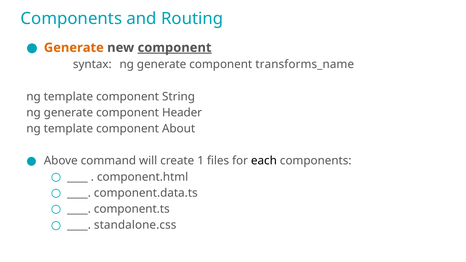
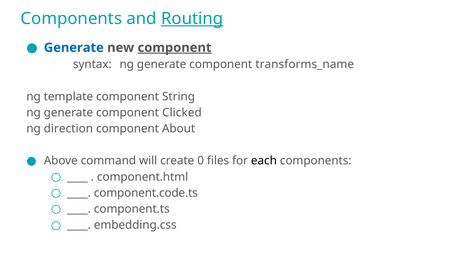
Routing underline: none -> present
Generate at (74, 48) colour: orange -> blue
Header: Header -> Clicked
template at (68, 129): template -> direction
1: 1 -> 0
component.data.ts: component.data.ts -> component.code.ts
standalone.css: standalone.css -> embedding.css
